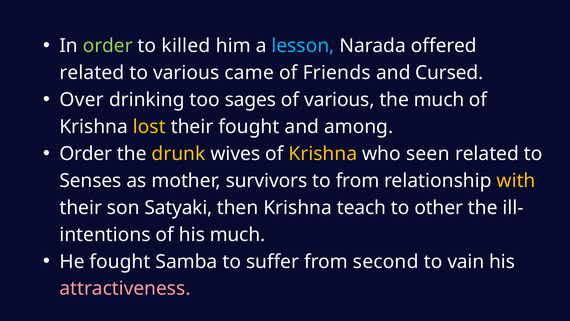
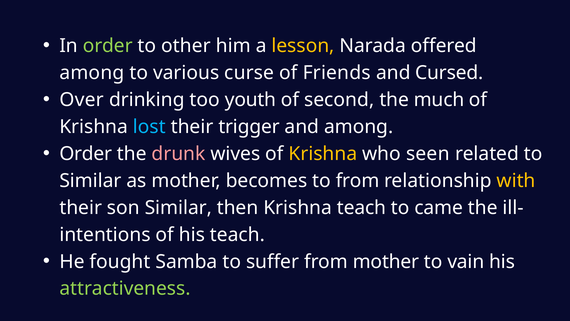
killed: killed -> other
lesson colour: light blue -> yellow
related at (92, 73): related -> among
came: came -> curse
sages: sages -> youth
of various: various -> second
lost colour: yellow -> light blue
their fought: fought -> trigger
drunk colour: yellow -> pink
Senses at (90, 181): Senses -> Similar
survivors: survivors -> becomes
son Satyaki: Satyaki -> Similar
other: other -> came
his much: much -> teach
from second: second -> mother
attractiveness colour: pink -> light green
